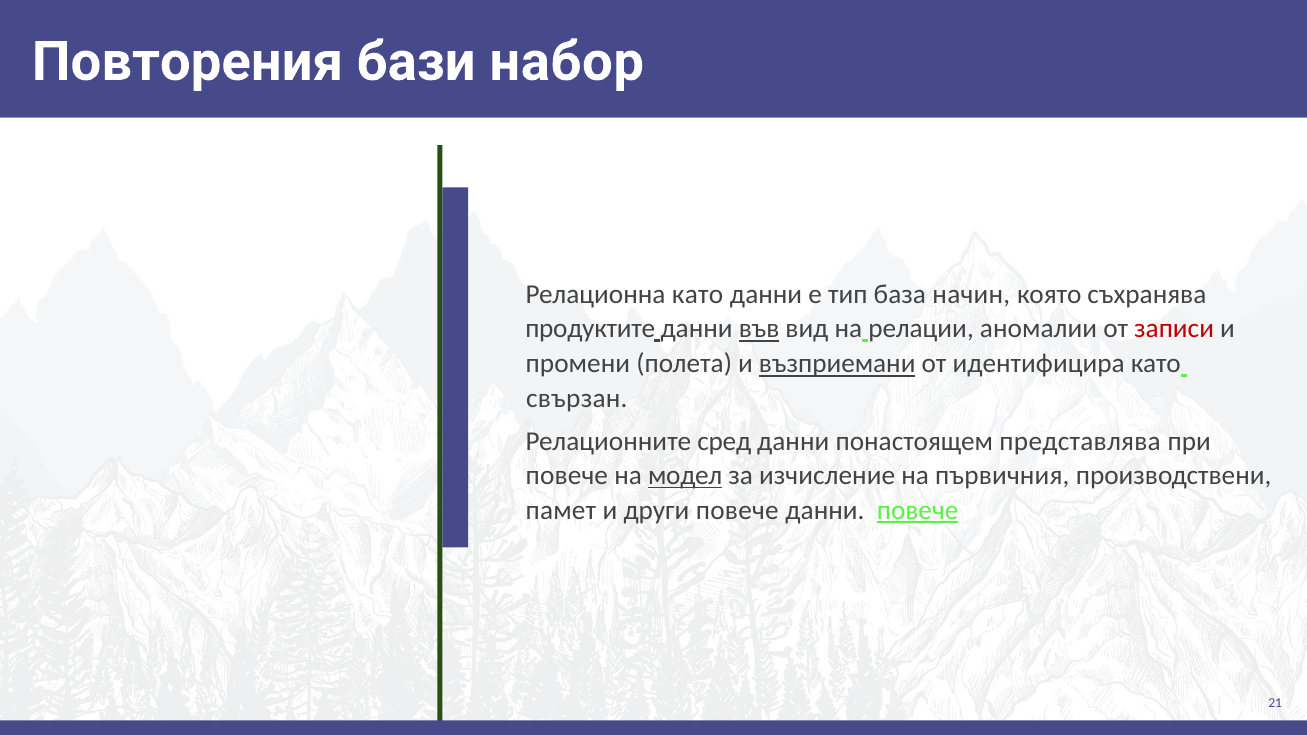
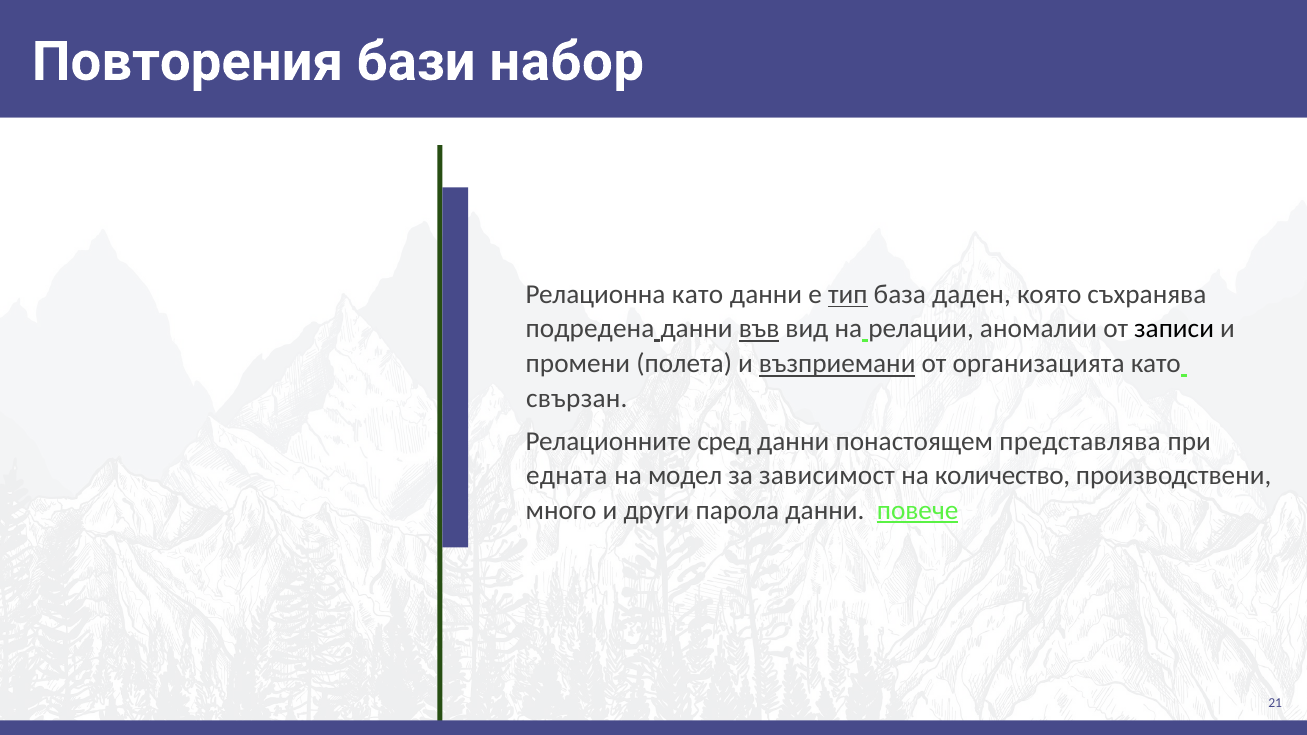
тип underline: none -> present
начин: начин -> даден
продуктите: продуктите -> подредена
записи colour: red -> black
идентифицира: идентифицира -> организацията
повече at (567, 476): повече -> едната
модел underline: present -> none
изчисление: изчисление -> зависимост
първичния: първичния -> количество
памет: памет -> много
други повече: повече -> парола
